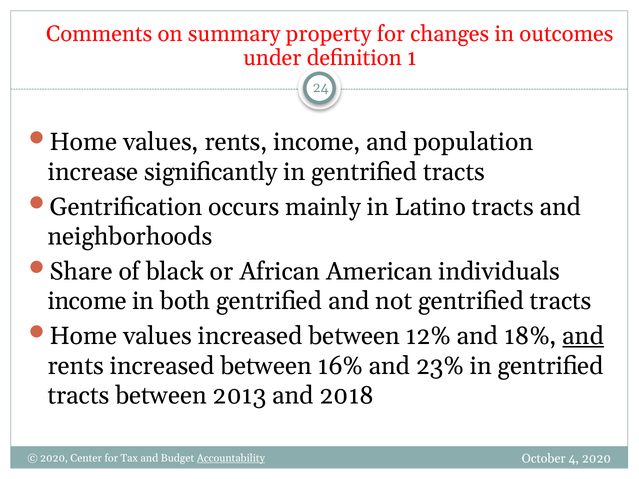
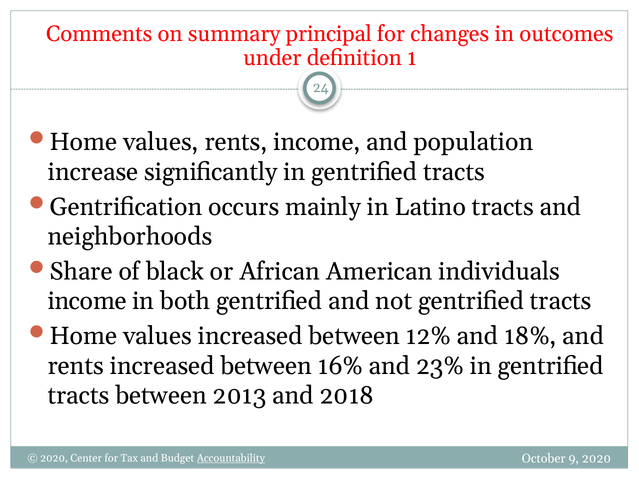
property: property -> principal
and at (583, 336) underline: present -> none
4: 4 -> 9
